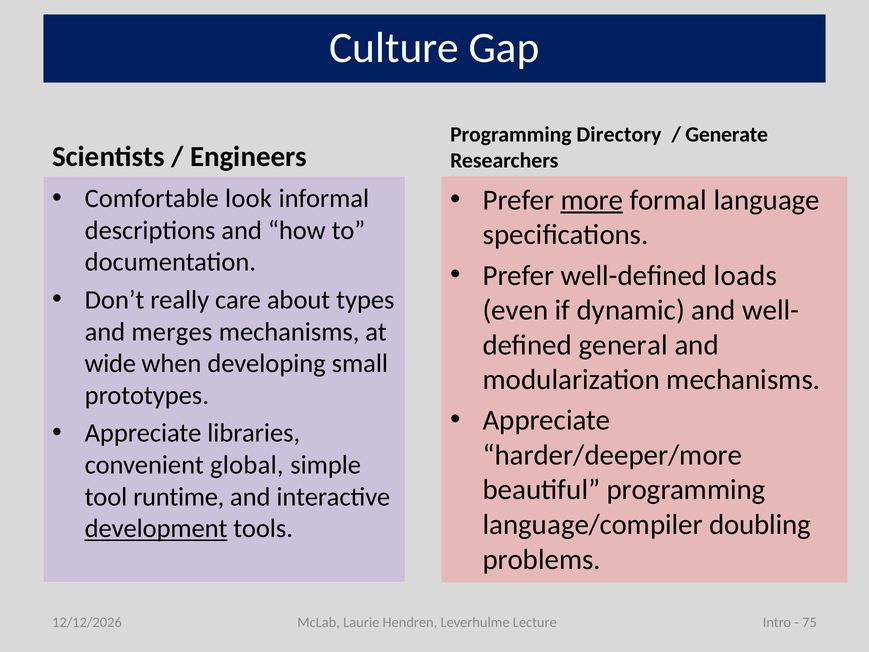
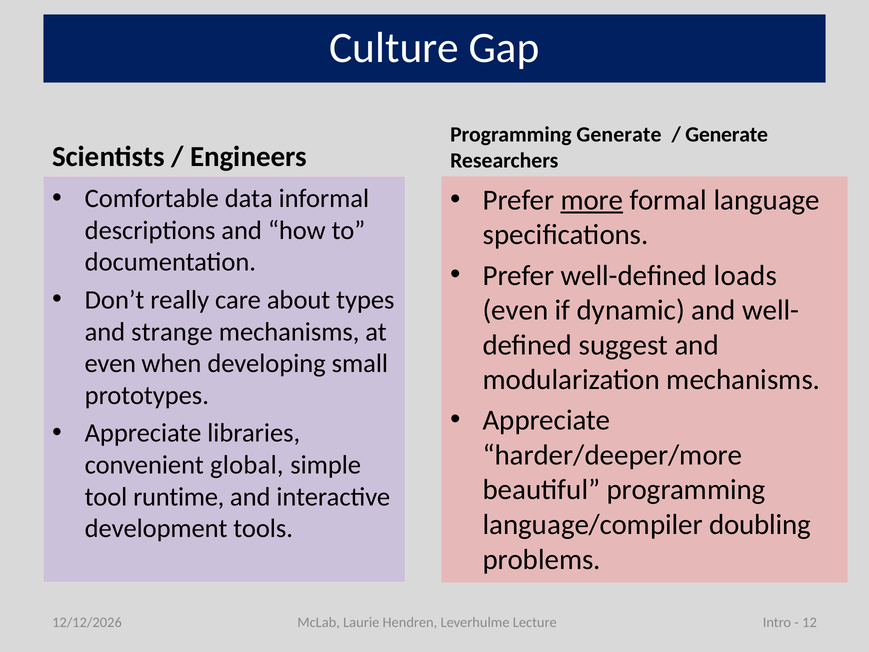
Programming Directory: Directory -> Generate
look: look -> data
merges: merges -> strange
general: general -> suggest
wide at (110, 363): wide -> even
development underline: present -> none
75: 75 -> 12
